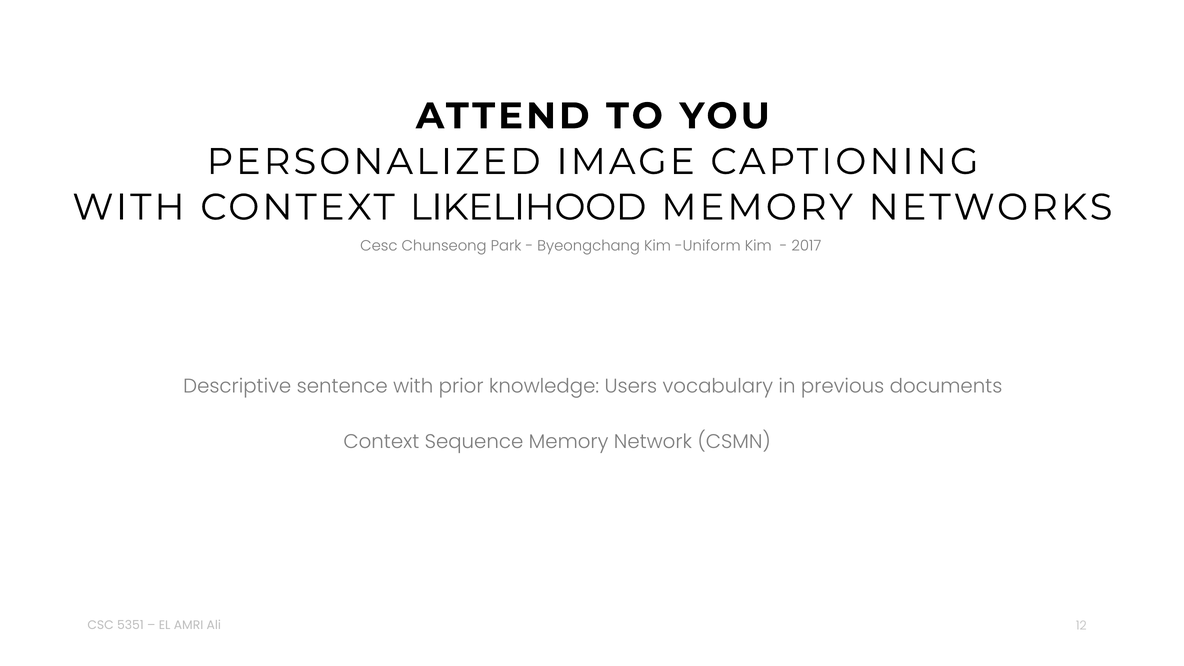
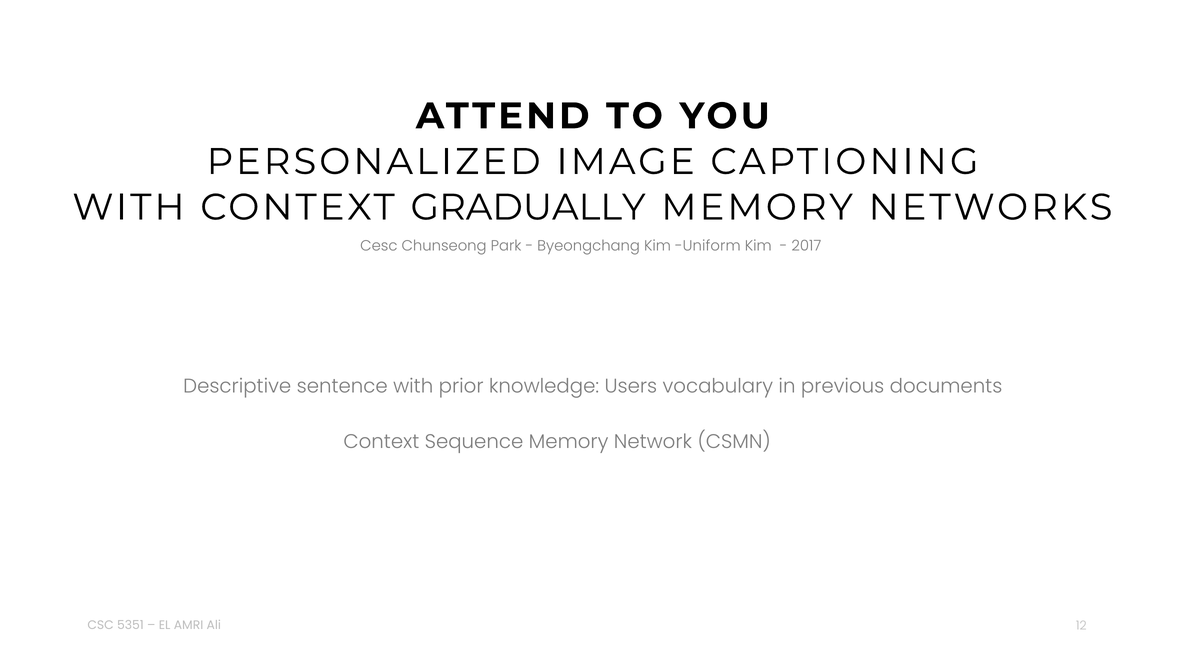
LIKELIHOOD: LIKELIHOOD -> GRADUALLY
